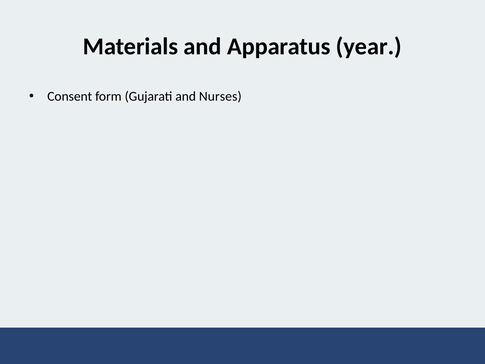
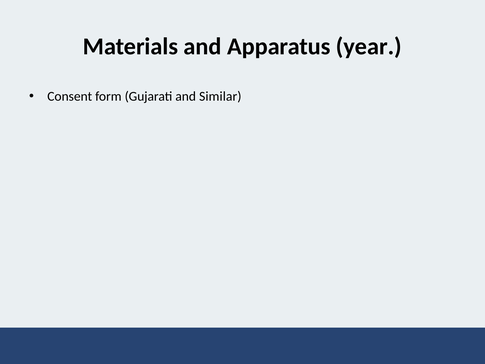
Nurses: Nurses -> Similar
